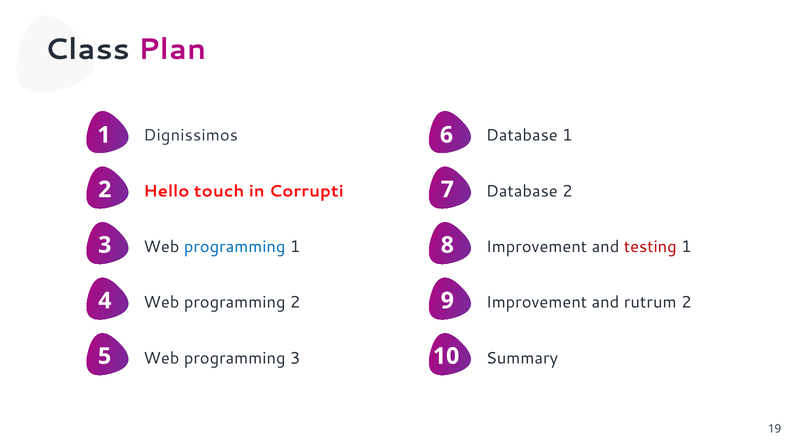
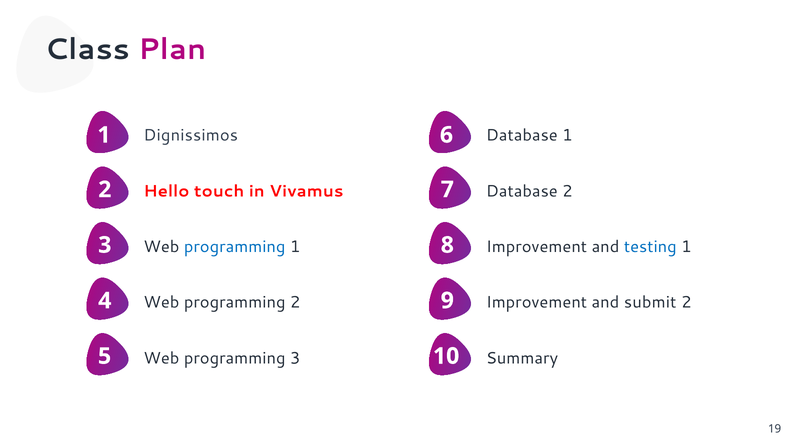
Corrupti: Corrupti -> Vivamus
testing colour: red -> blue
rutrum: rutrum -> submit
